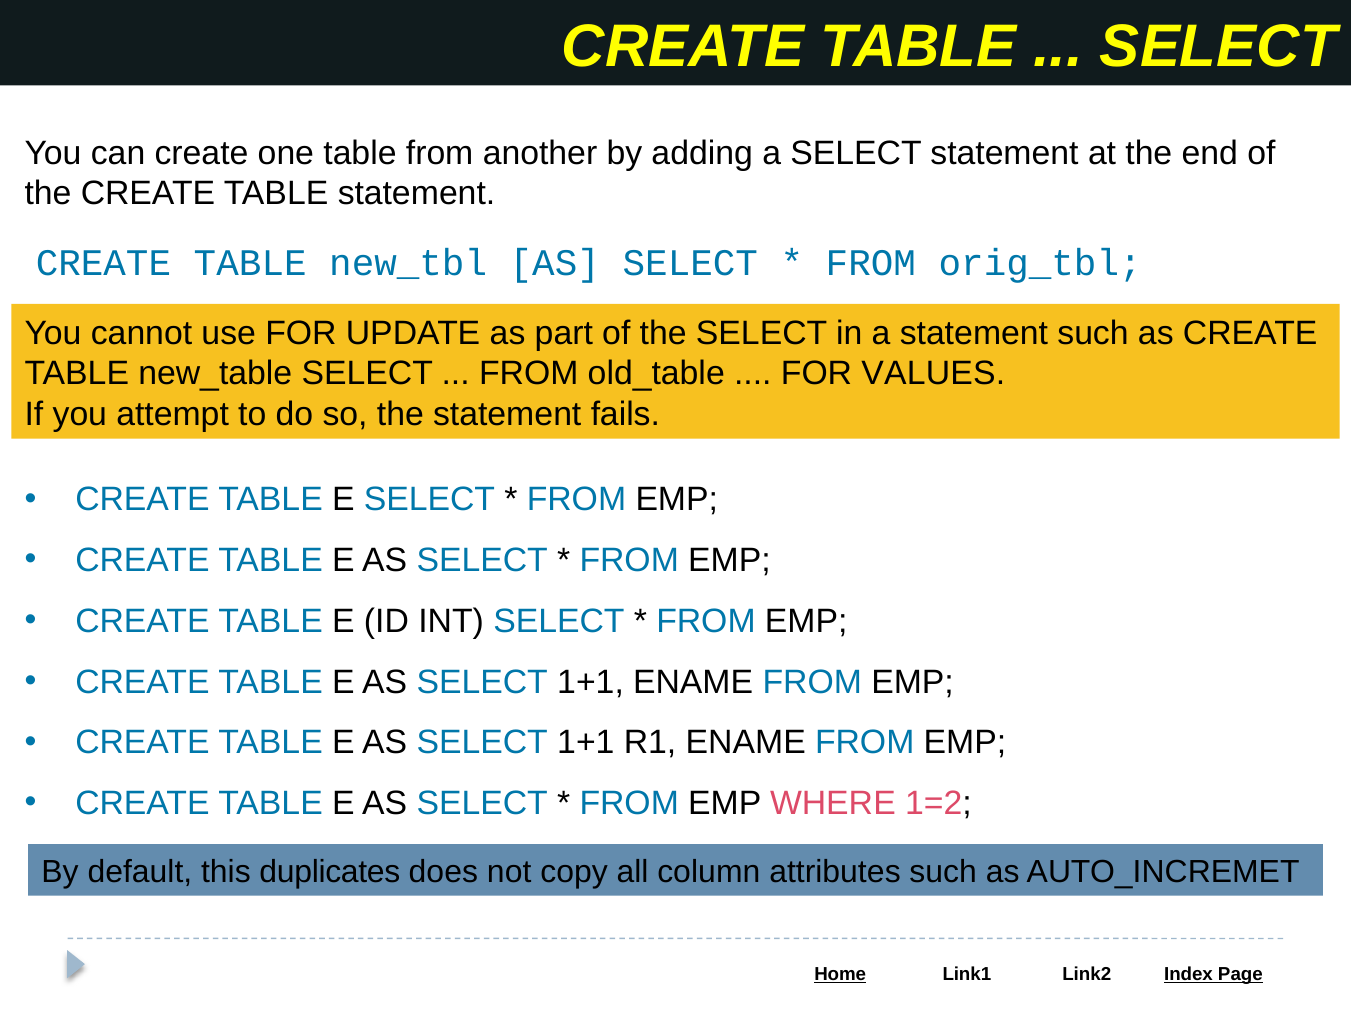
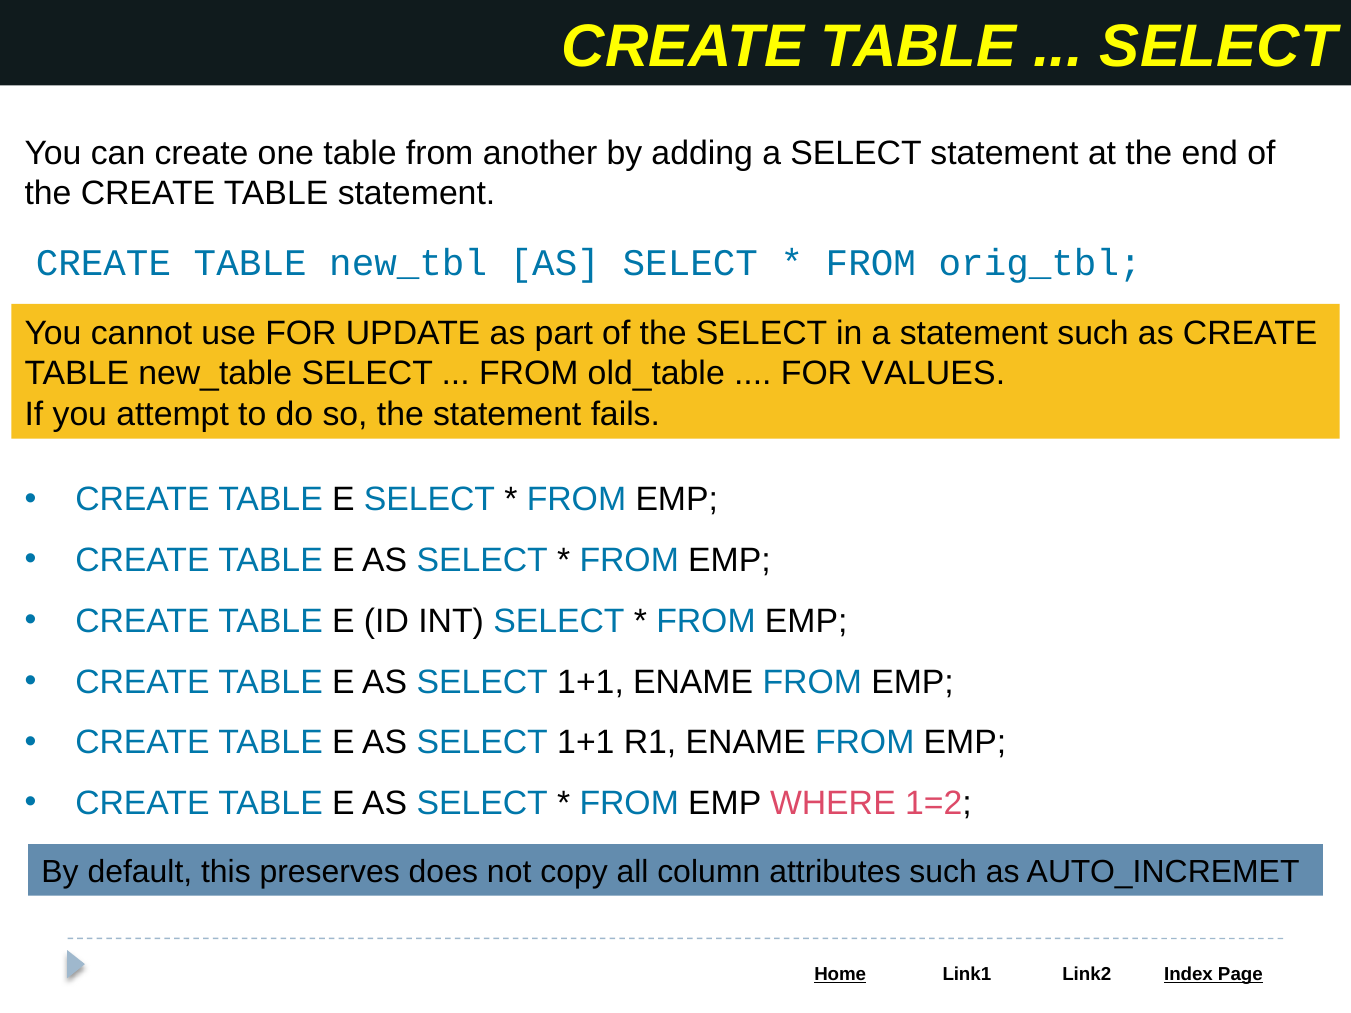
duplicates: duplicates -> preserves
